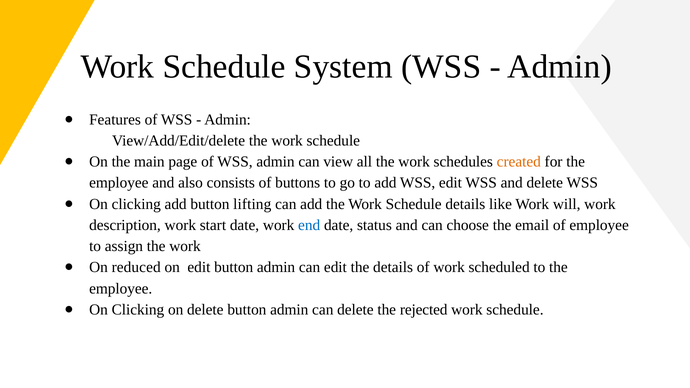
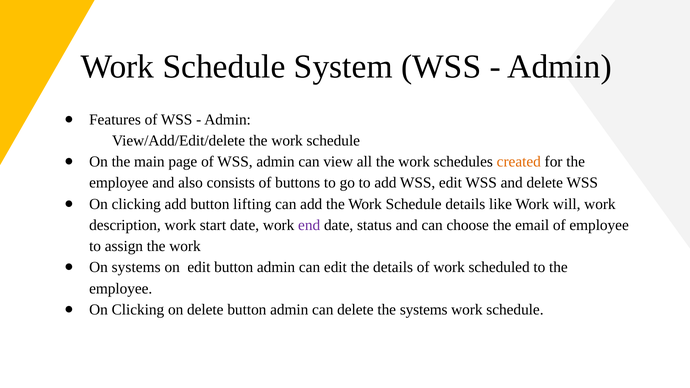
end colour: blue -> purple
On reduced: reduced -> systems
the rejected: rejected -> systems
